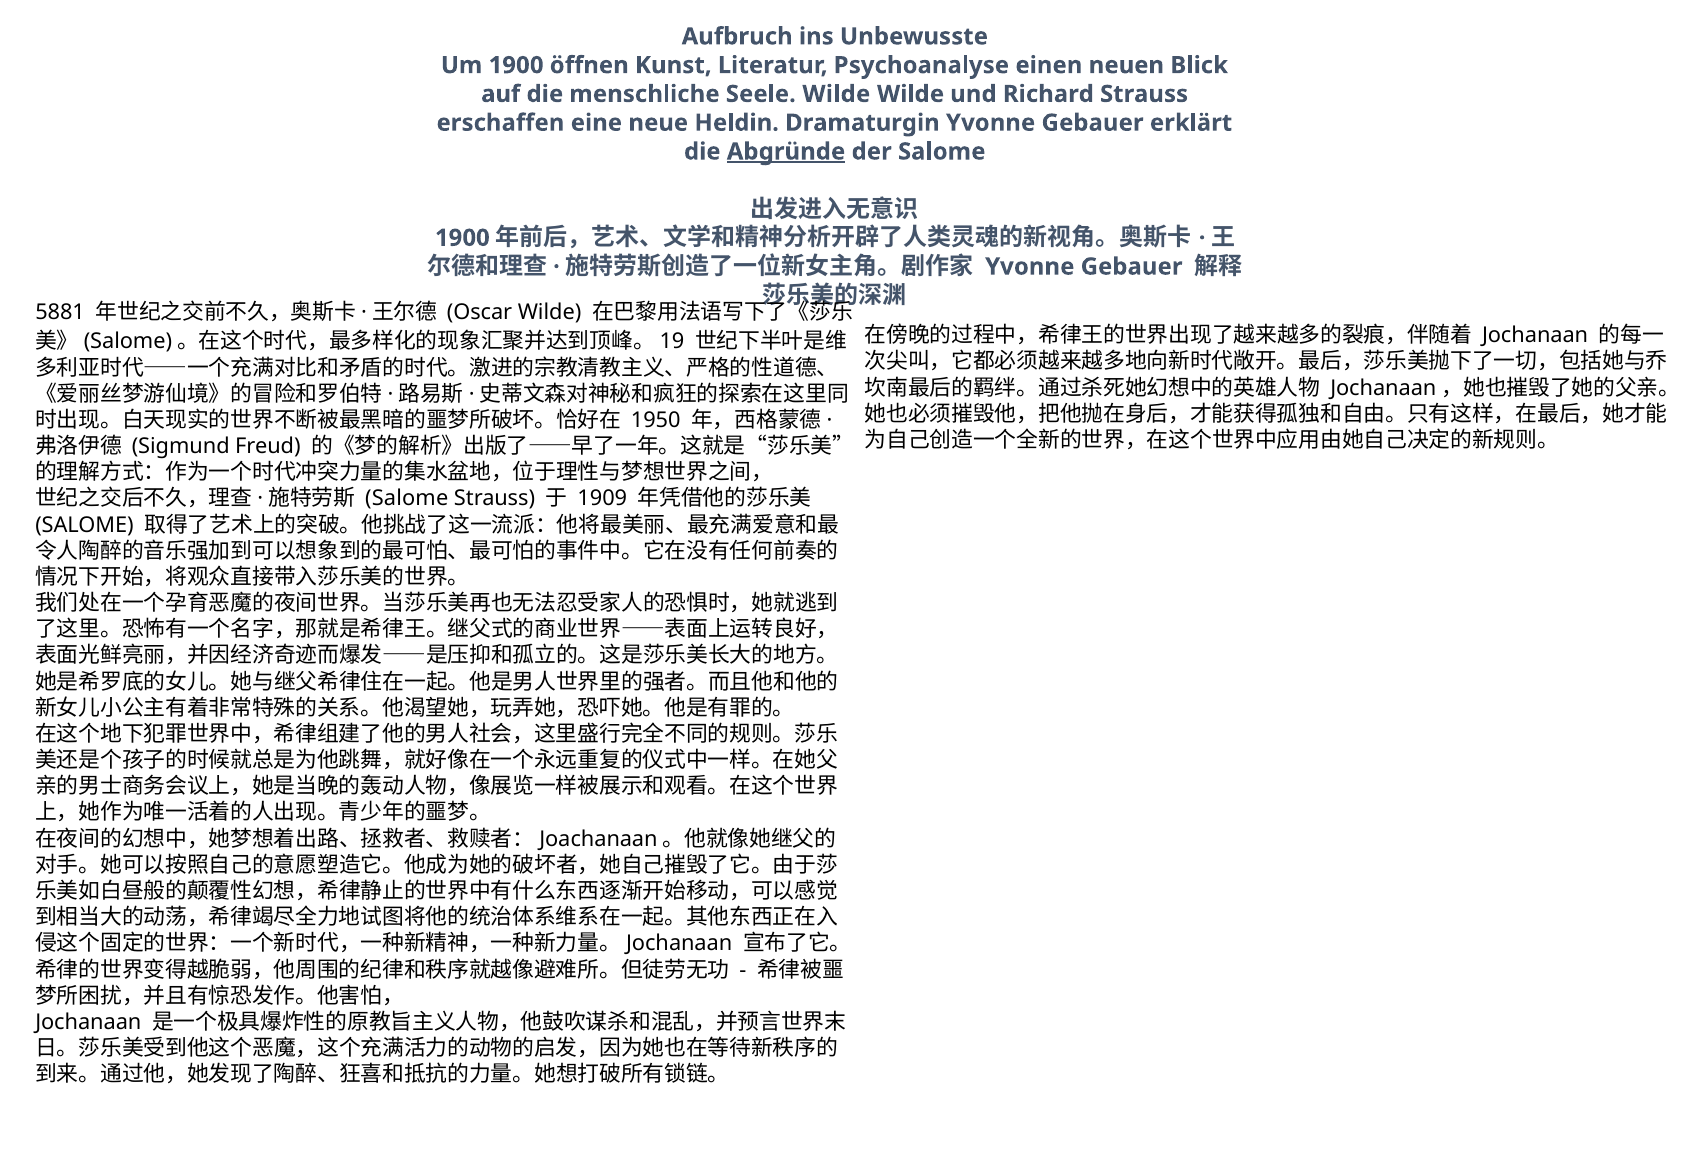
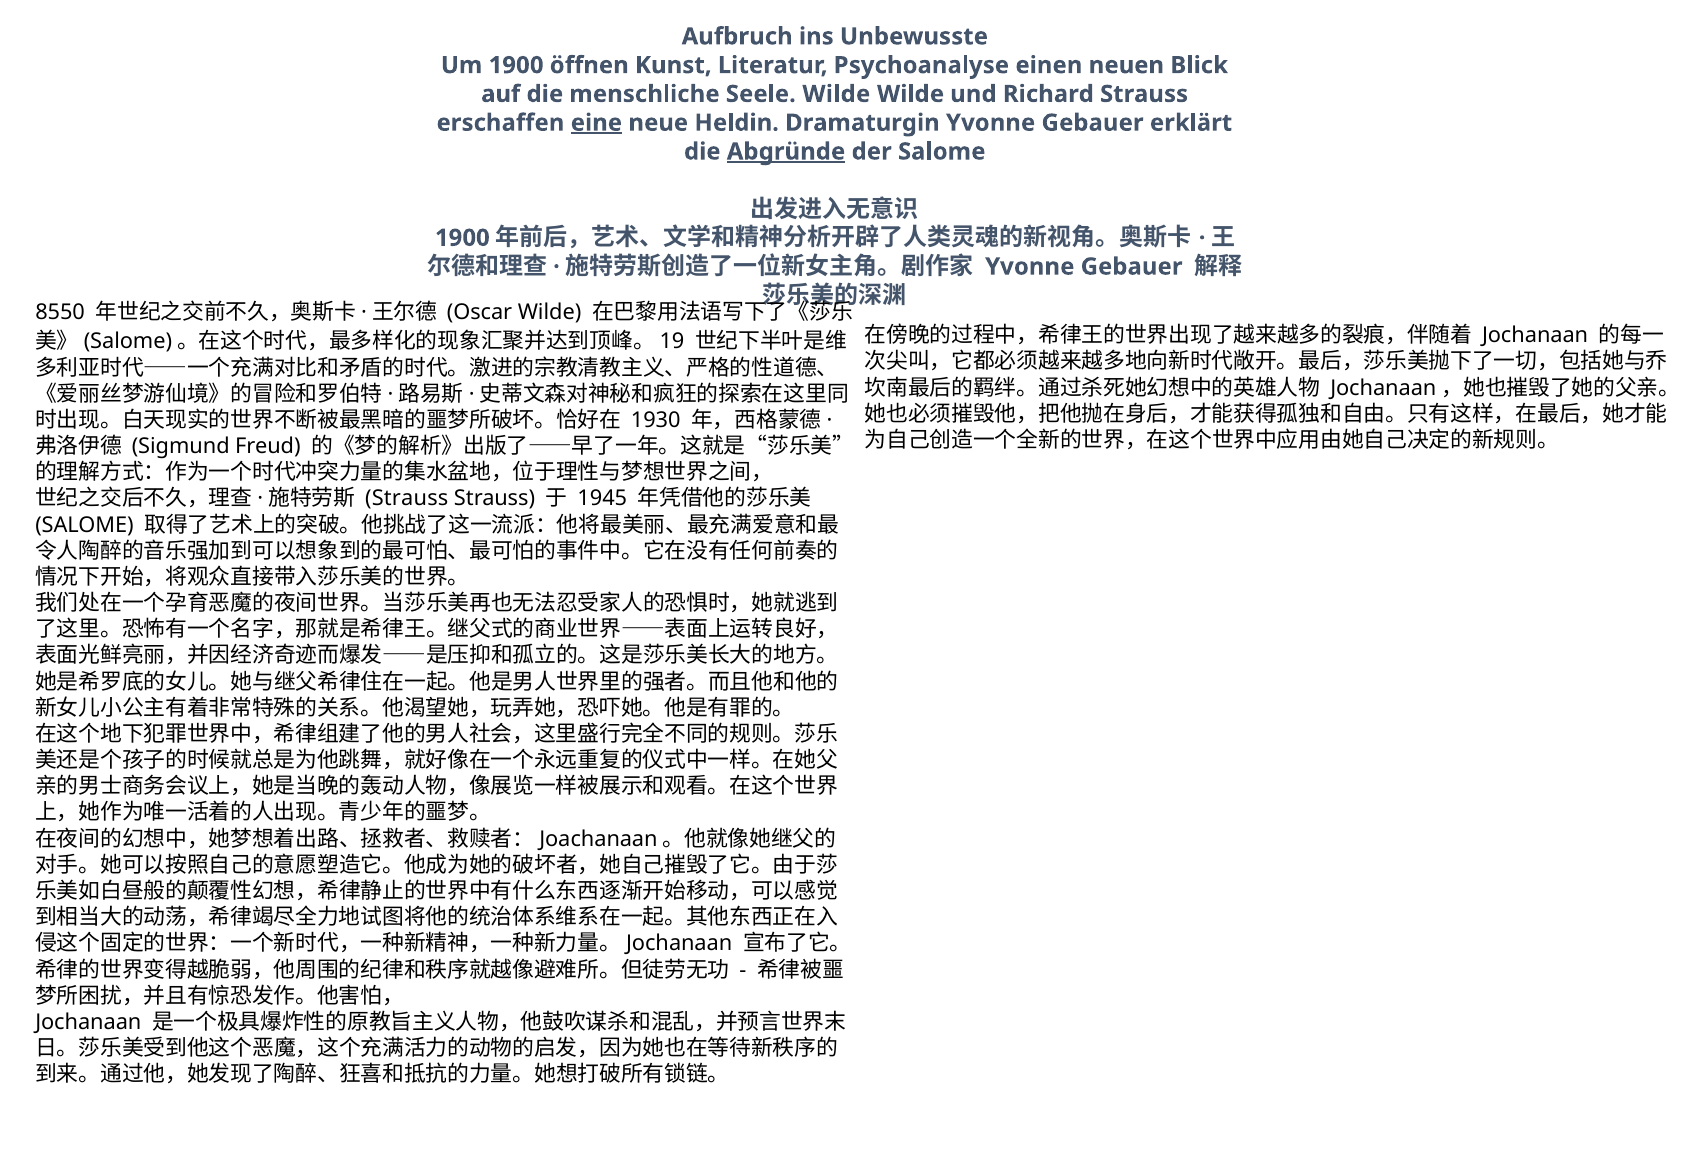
eine underline: none -> present
5881: 5881 -> 8550
1950: 1950 -> 1930
Salome at (407, 499): Salome -> Strauss
1909: 1909 -> 1945
